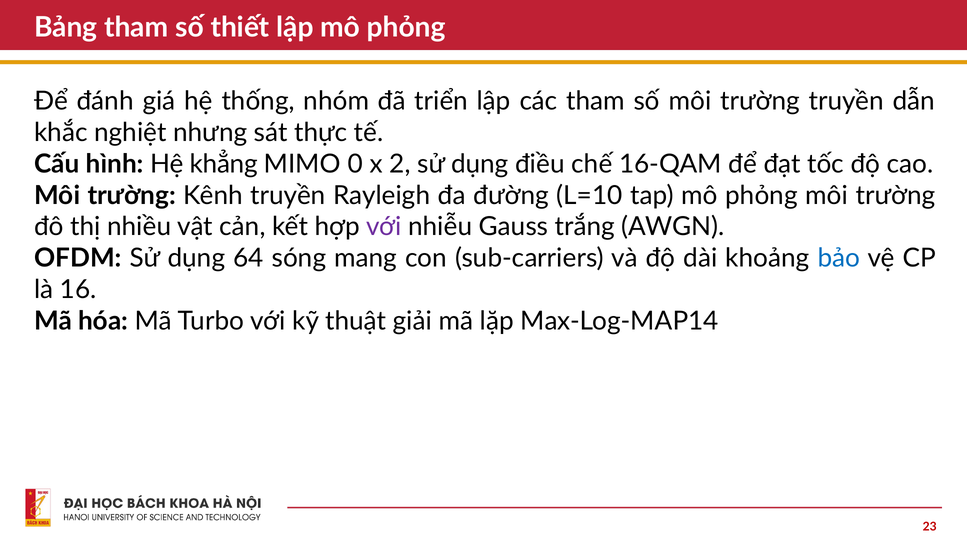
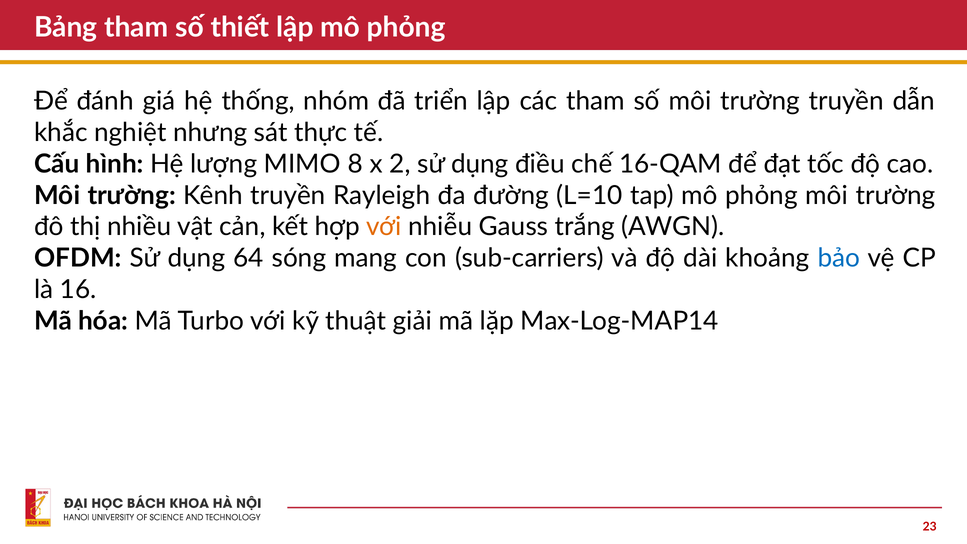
khẳng: khẳng -> lượng
0: 0 -> 8
với at (384, 227) colour: purple -> orange
